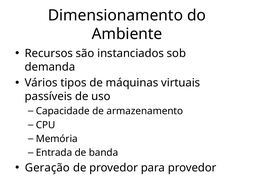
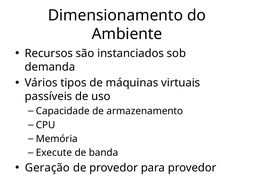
Entrada: Entrada -> Execute
